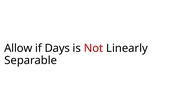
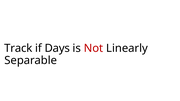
Allow: Allow -> Track
